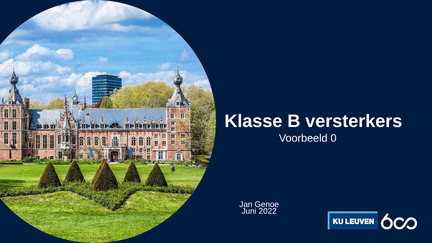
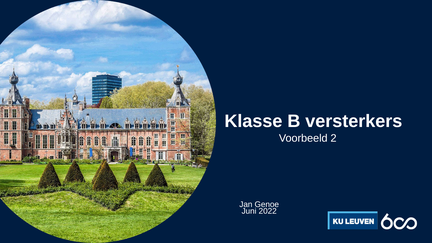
0: 0 -> 2
